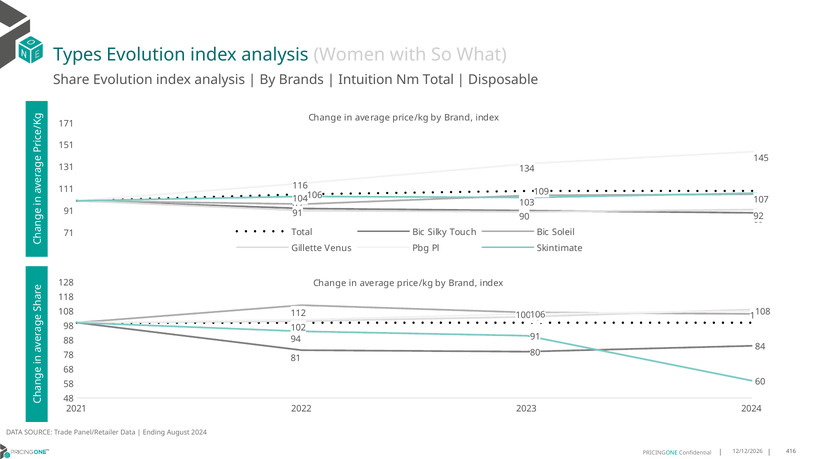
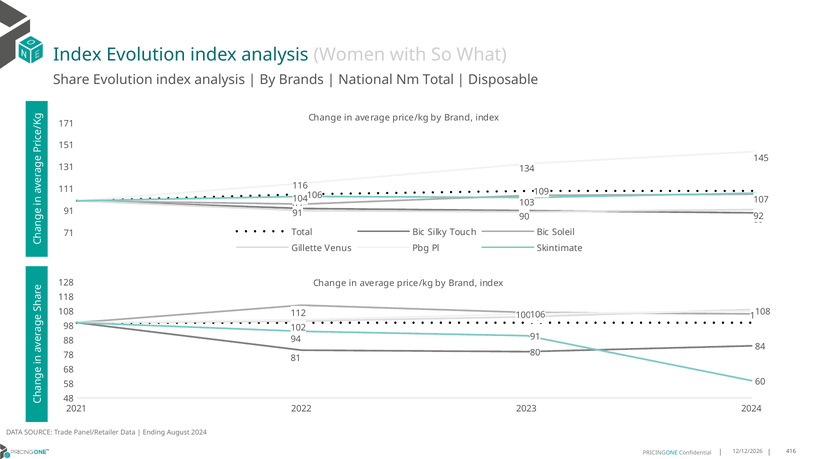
Types at (77, 55): Types -> Index
Intuition: Intuition -> National
